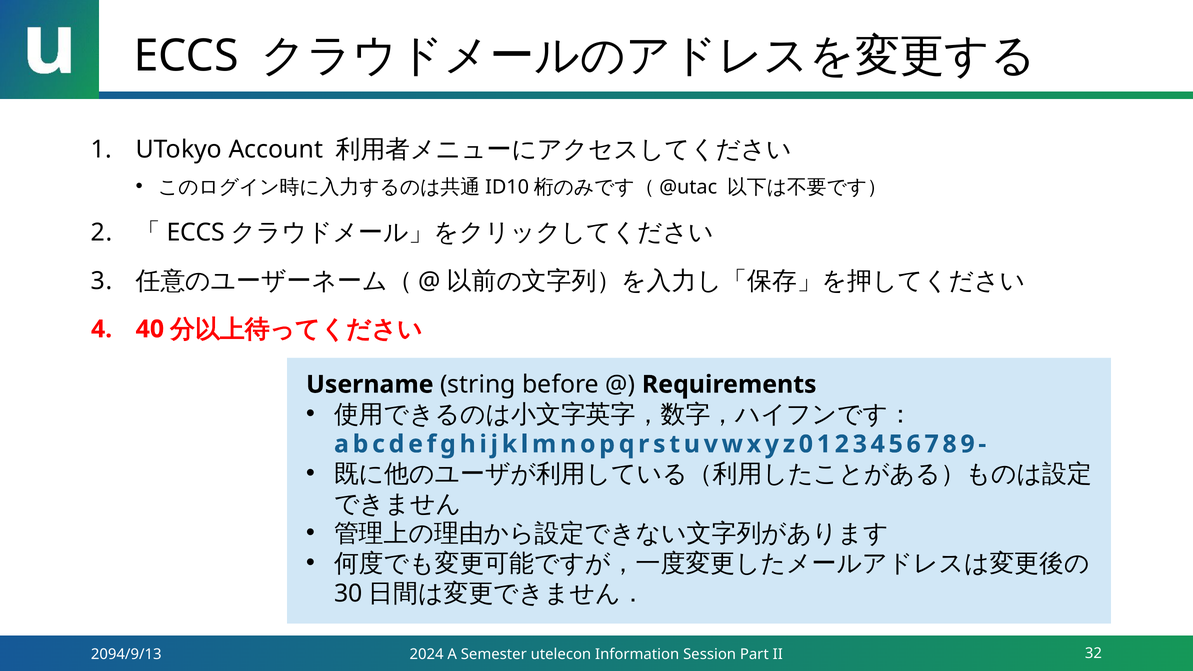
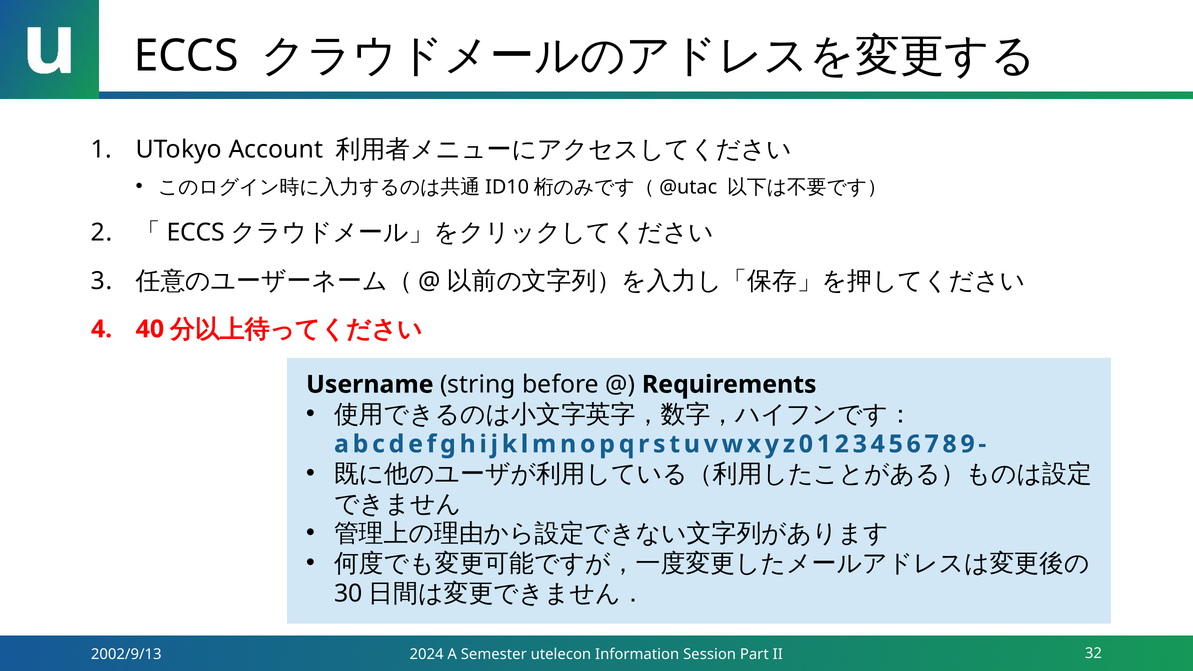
2094/9/13: 2094/9/13 -> 2002/9/13
